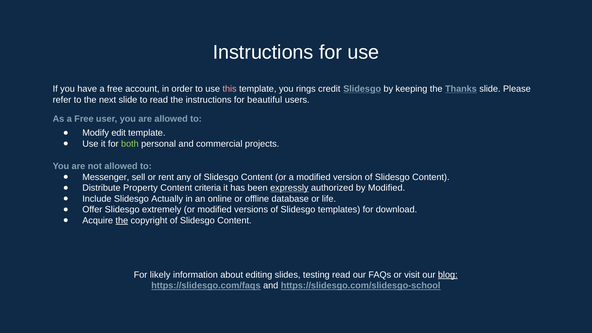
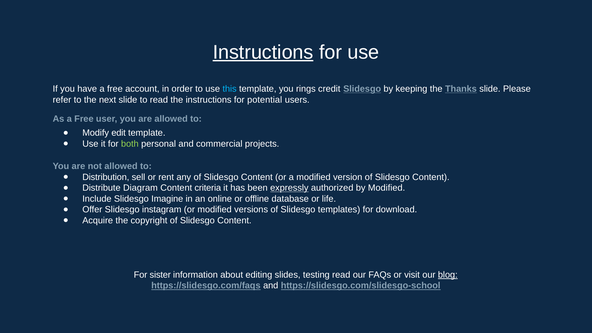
Instructions at (263, 52) underline: none -> present
this colour: pink -> light blue
beautiful: beautiful -> potential
Messenger: Messenger -> Distribution
Property: Property -> Diagram
Actually: Actually -> Imagine
extremely: extremely -> instagram
the at (122, 221) underline: present -> none
likely: likely -> sister
